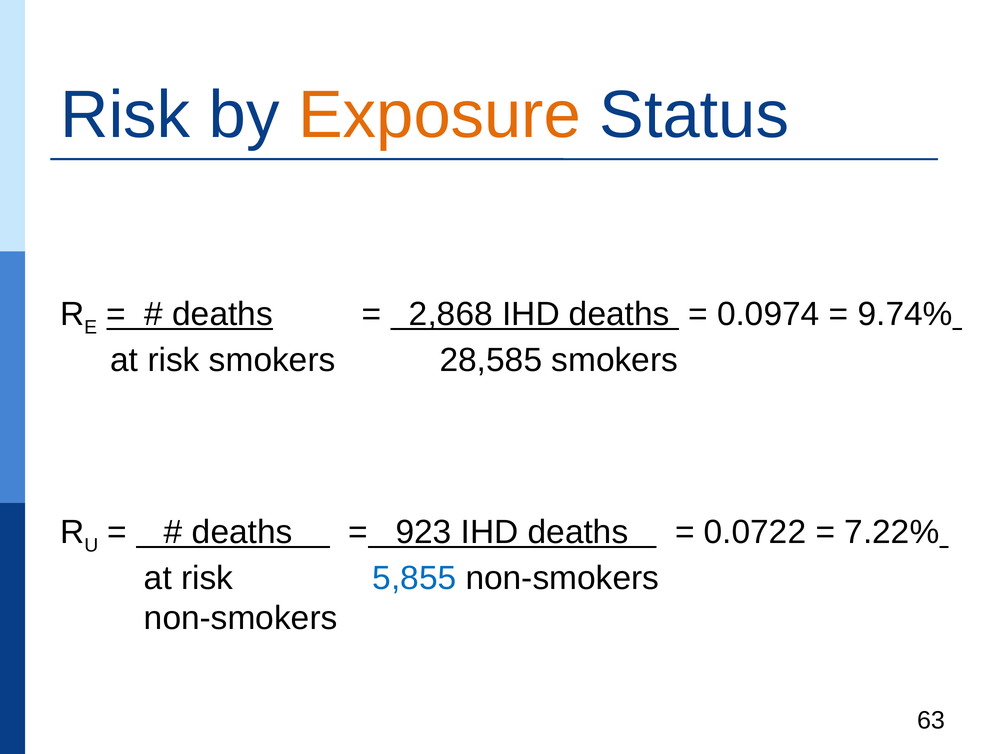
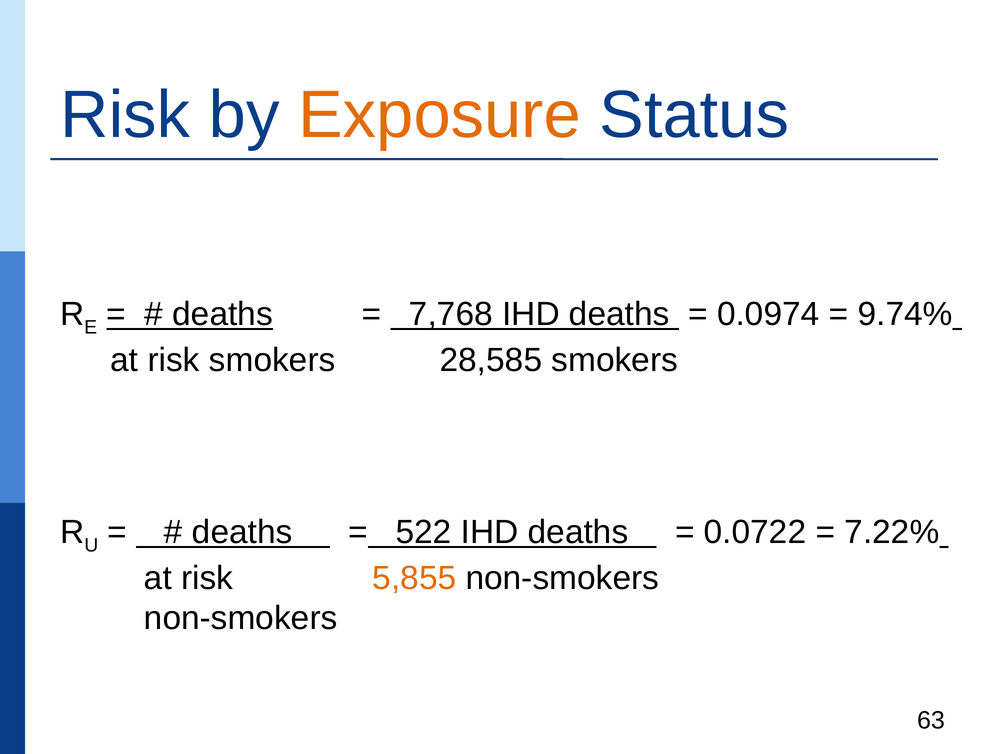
2,868: 2,868 -> 7,768
923: 923 -> 522
5,855 colour: blue -> orange
